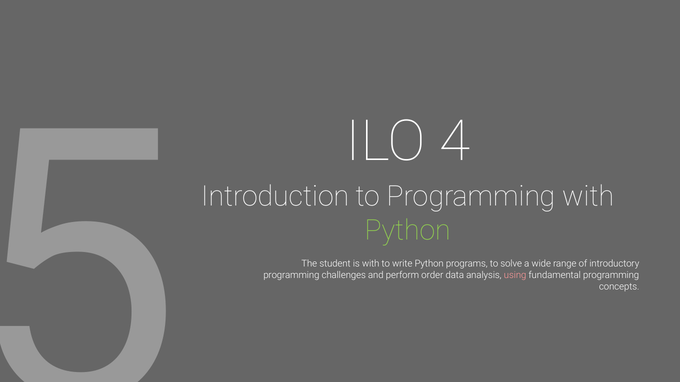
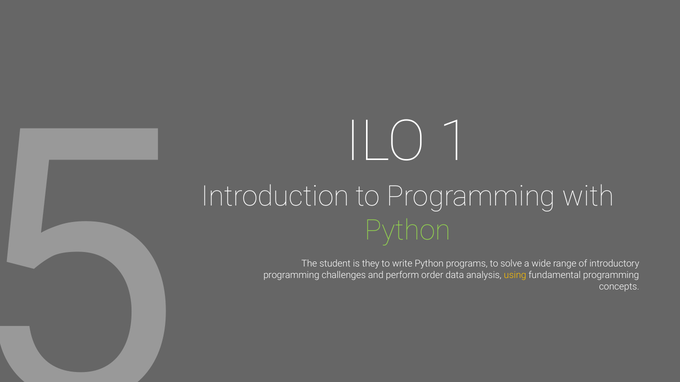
4: 4 -> 1
is with: with -> they
using colour: pink -> yellow
